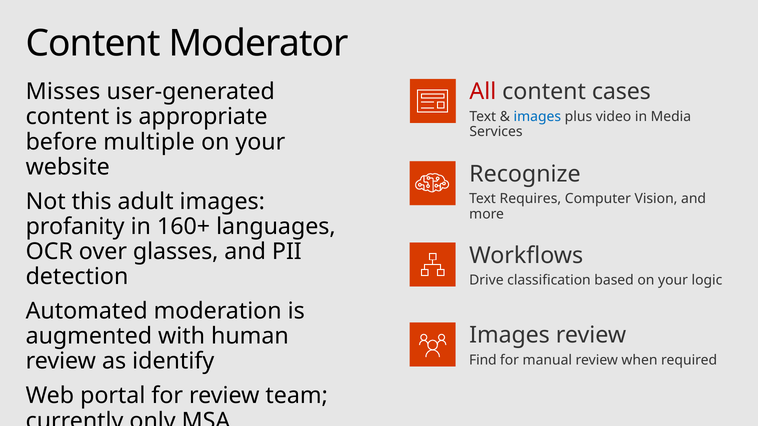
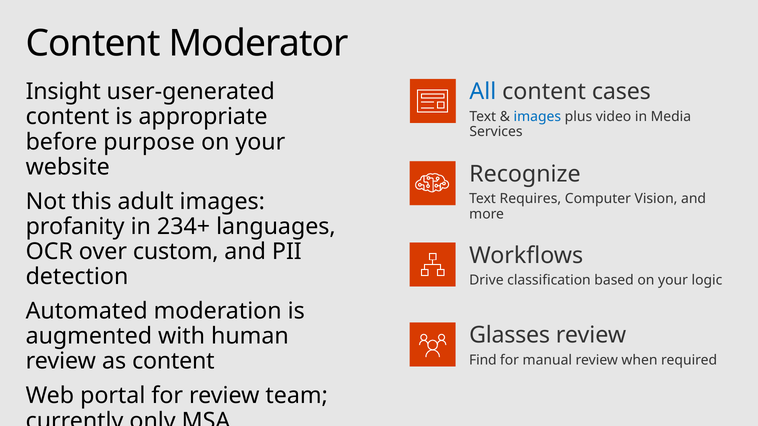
Misses: Misses -> Insight
All colour: red -> blue
multiple: multiple -> purpose
160+: 160+ -> 234+
glasses: glasses -> custom
Images at (510, 335): Images -> Glasses
as identify: identify -> content
